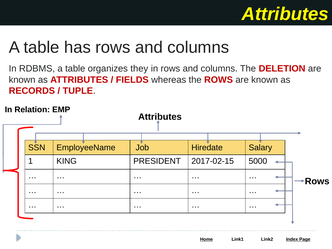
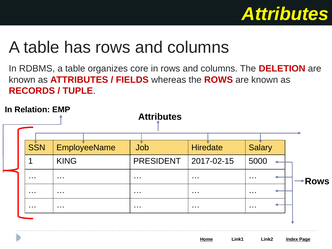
they: they -> core
